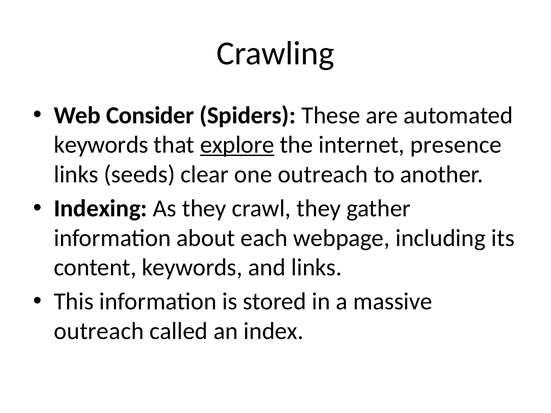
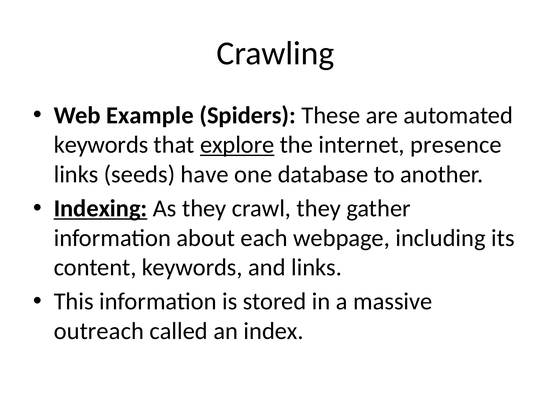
Consider: Consider -> Example
clear: clear -> have
one outreach: outreach -> database
Indexing underline: none -> present
